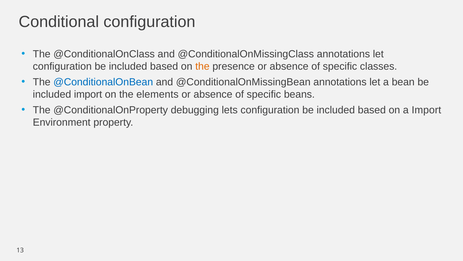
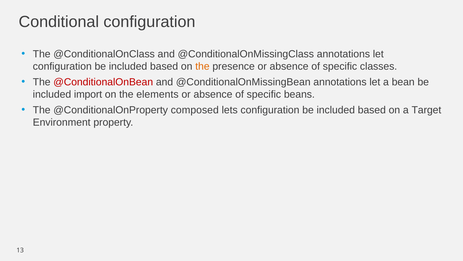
@ConditionalOnBean colour: blue -> red
debugging: debugging -> composed
a Import: Import -> Target
